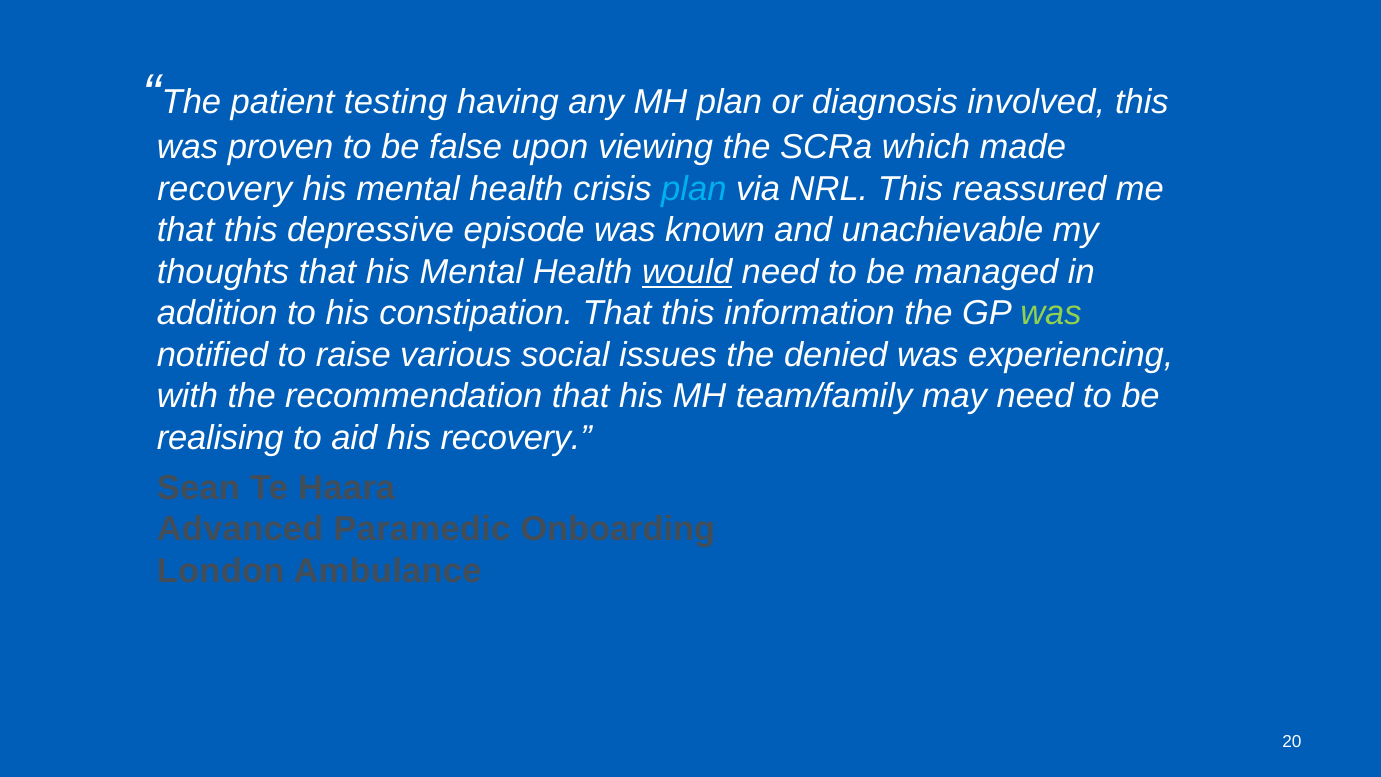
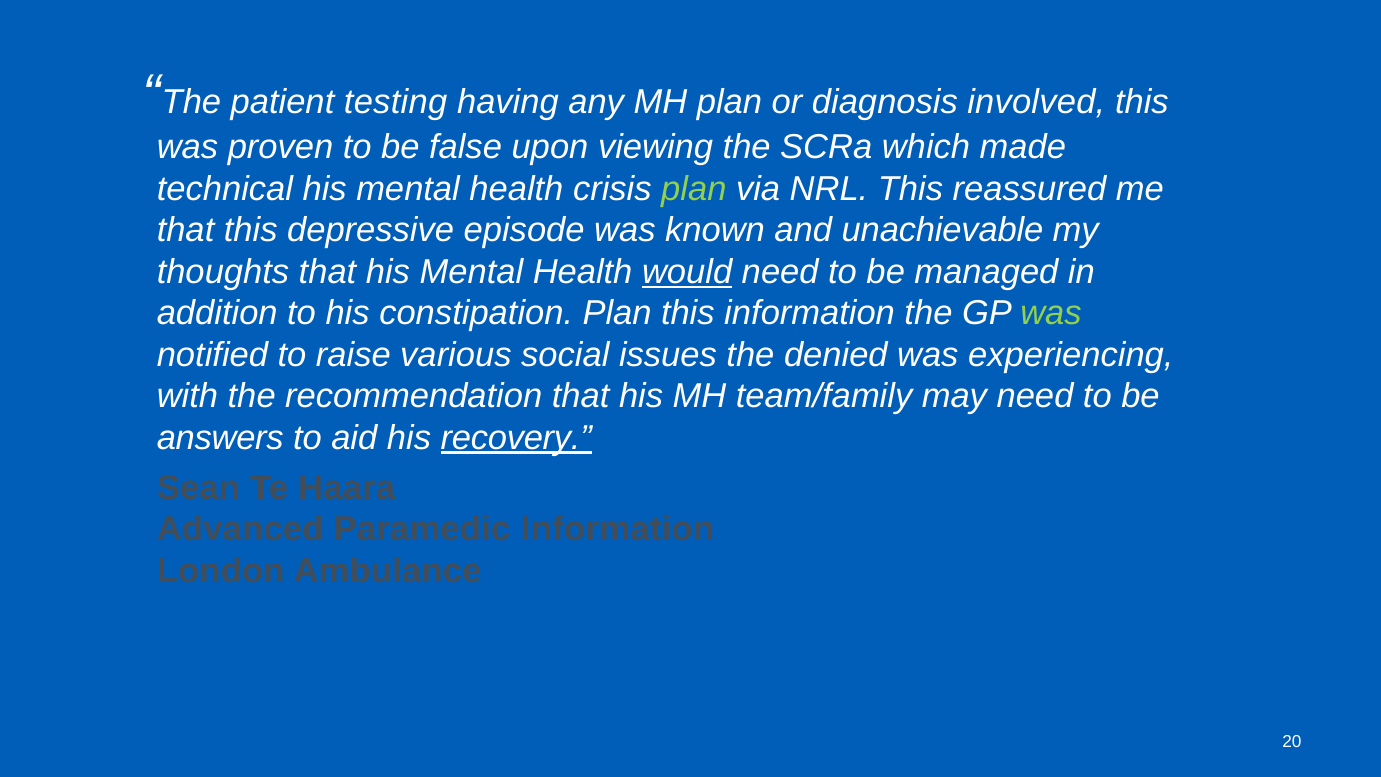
recovery at (225, 189): recovery -> technical
plan at (694, 189) colour: light blue -> light green
constipation That: That -> Plan
realising: realising -> answers
recovery at (516, 438) underline: none -> present
Paramedic Onboarding: Onboarding -> Information
